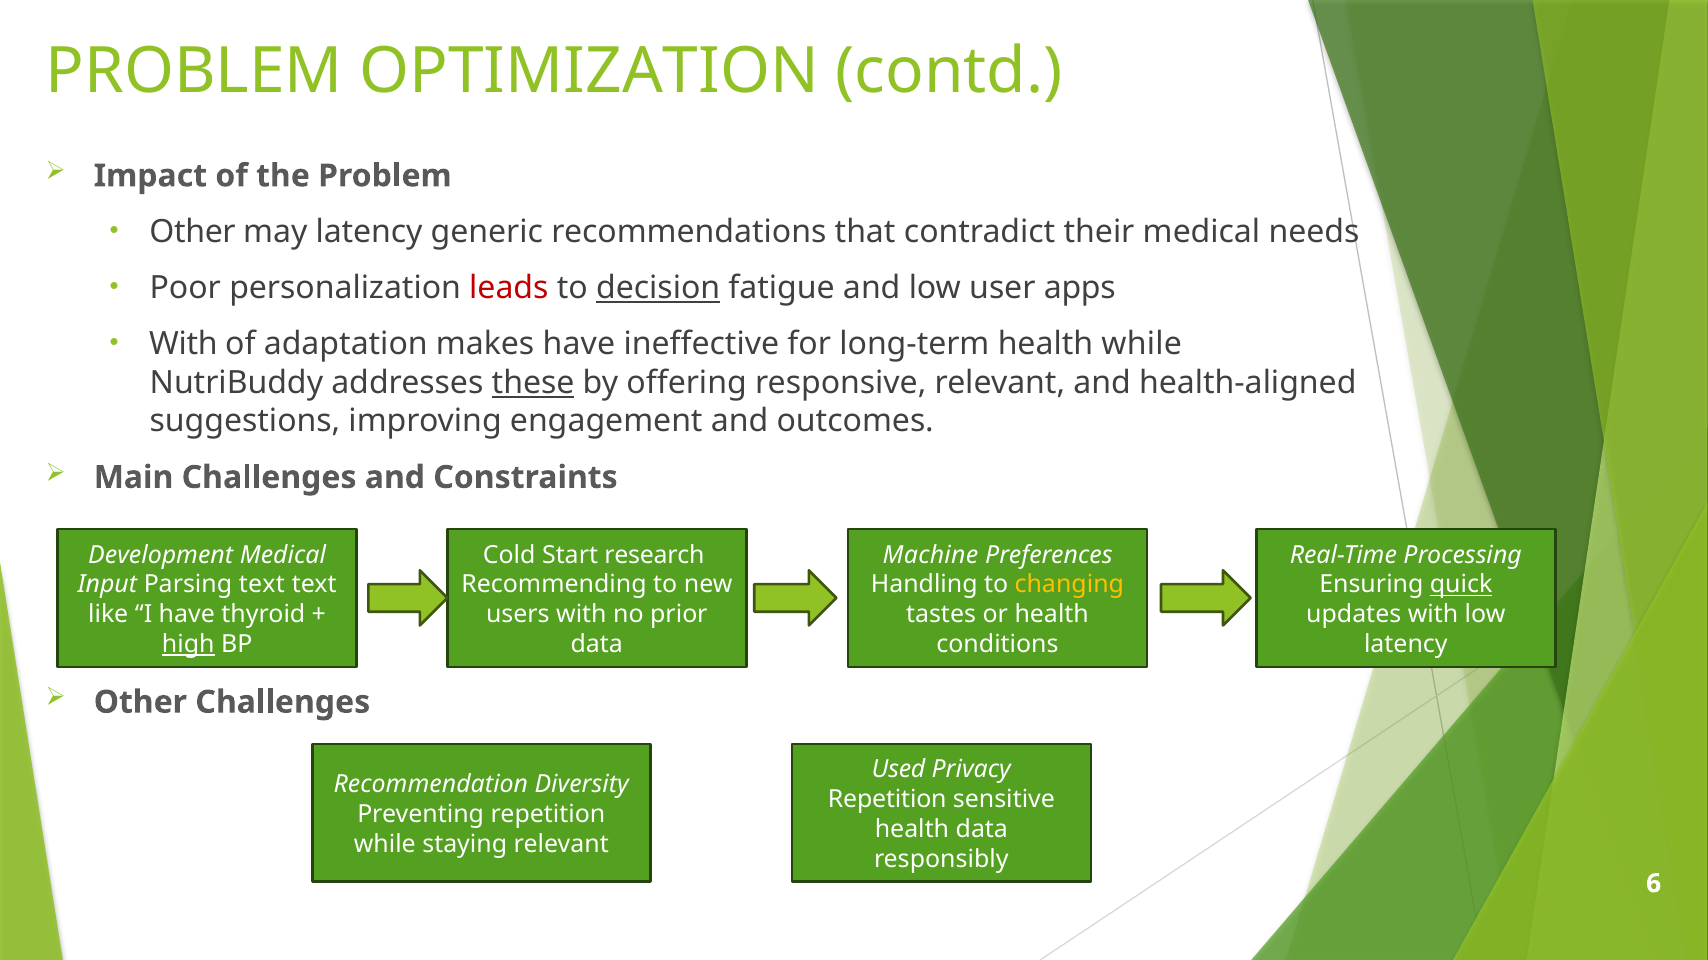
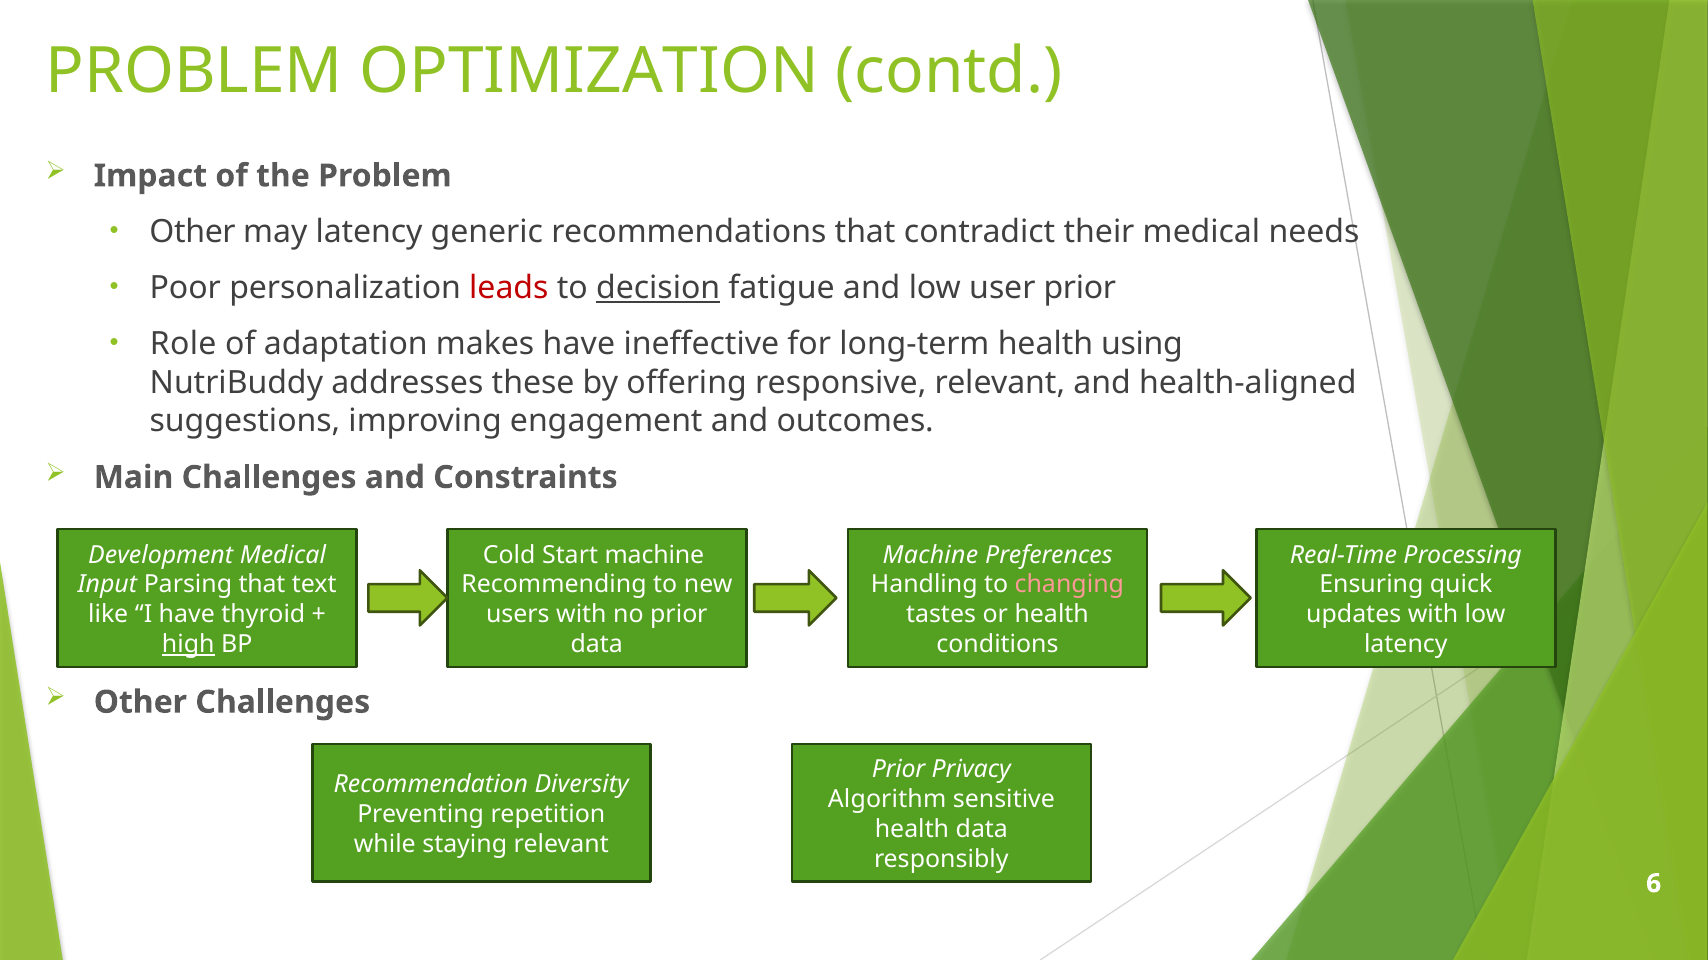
user apps: apps -> prior
With at (183, 345): With -> Role
health while: while -> using
these underline: present -> none
Start research: research -> machine
Parsing text: text -> that
changing colour: yellow -> pink
quick underline: present -> none
Used at (899, 770): Used -> Prior
Repetition at (887, 800): Repetition -> Algorithm
